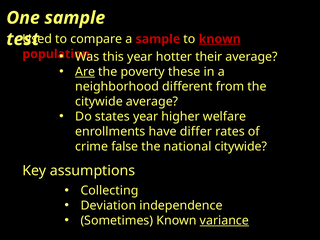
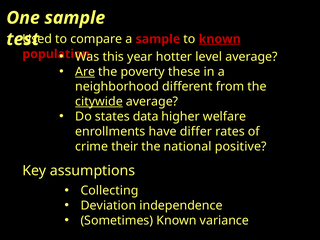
their: their -> level
citywide at (99, 102) underline: none -> present
states year: year -> data
false: false -> their
national citywide: citywide -> positive
variance underline: present -> none
